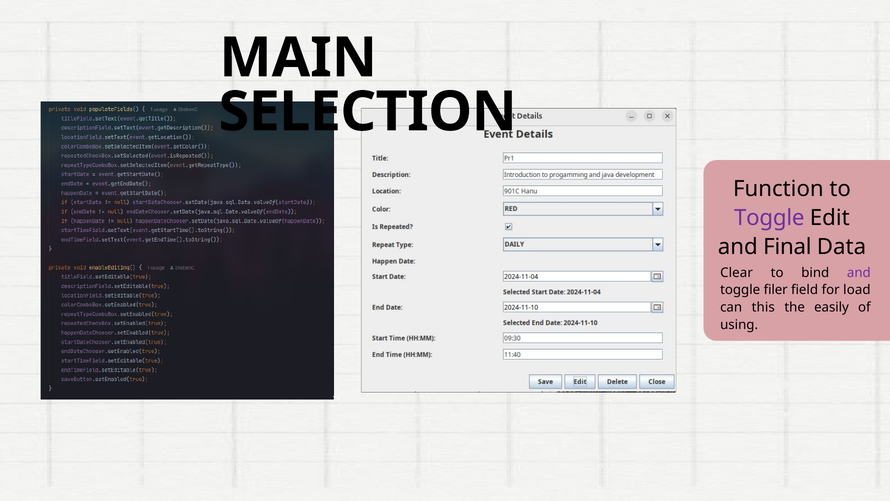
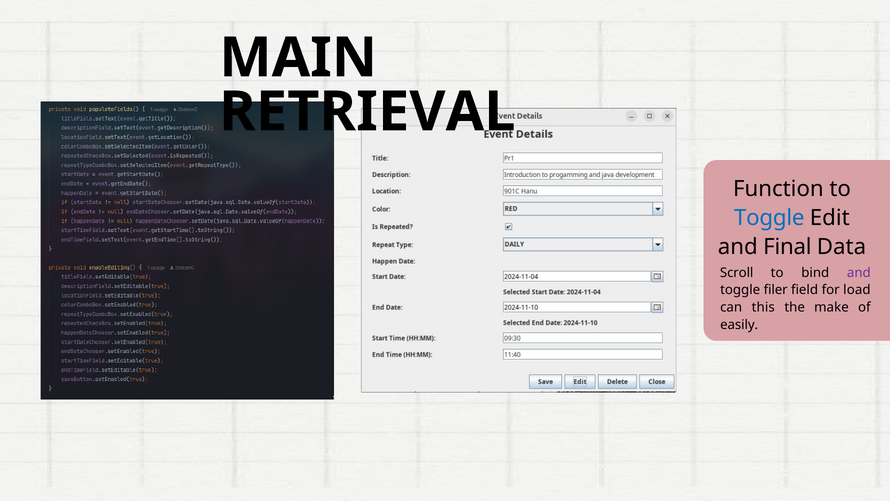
SELECTION: SELECTION -> RETRIEVAL
Toggle at (769, 218) colour: purple -> blue
Clear: Clear -> Scroll
easily: easily -> make
using: using -> easily
